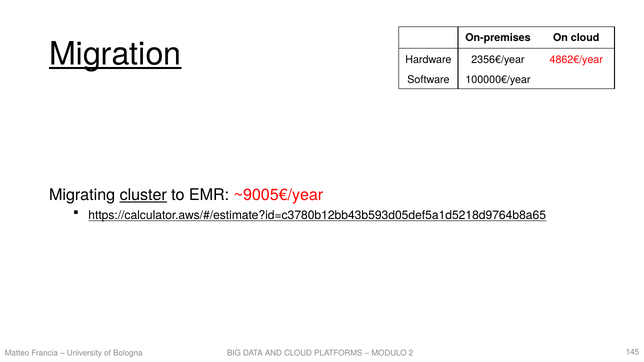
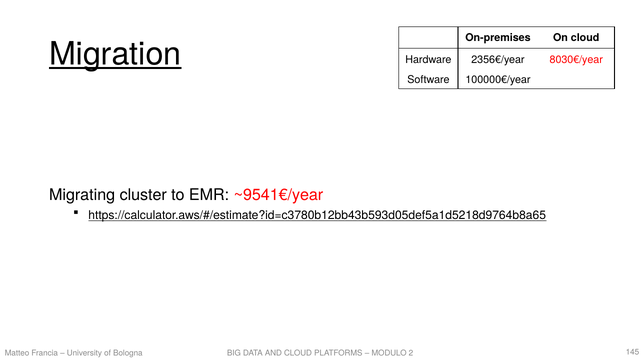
4862€/year: 4862€/year -> 8030€/year
cluster underline: present -> none
~9005€/year: ~9005€/year -> ~9541€/year
